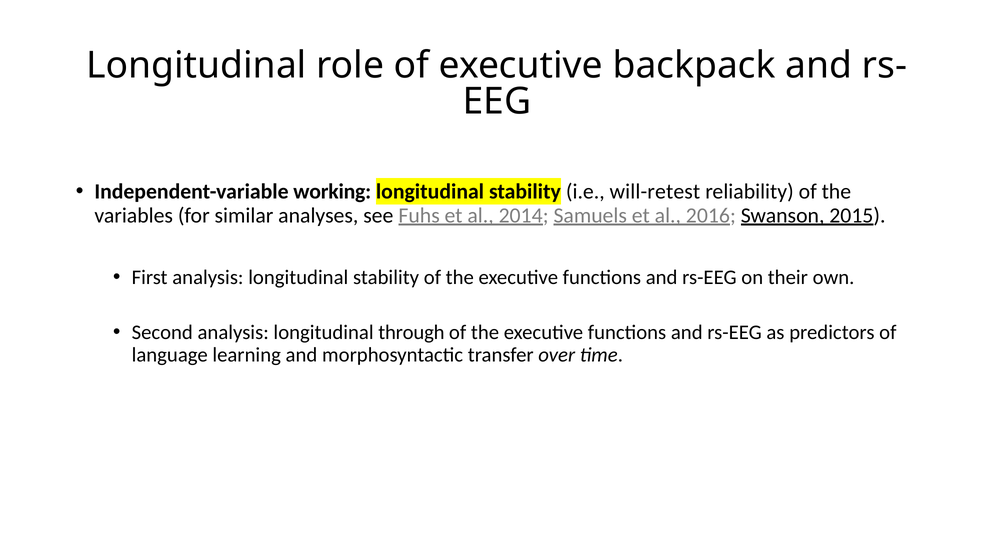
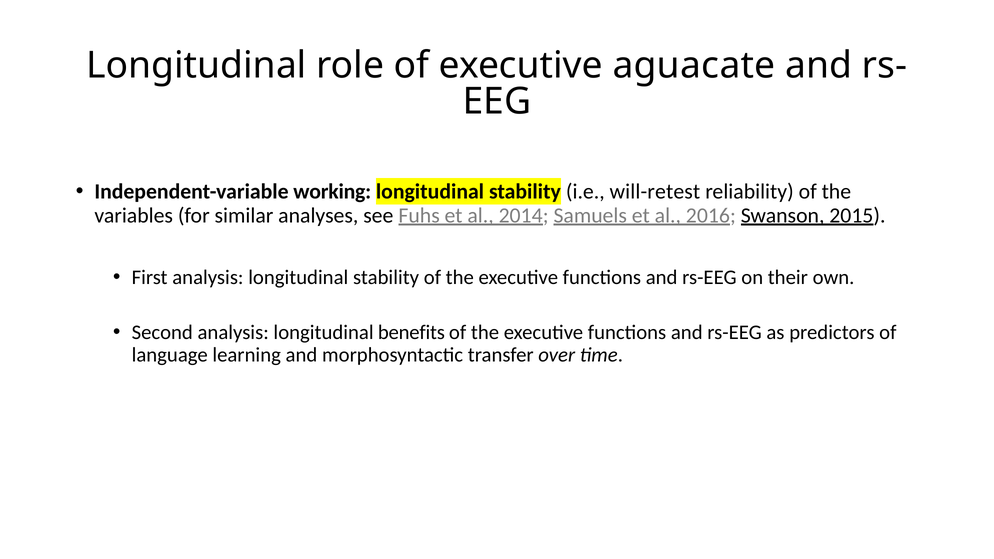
backpack: backpack -> aguacate
through: through -> benefits
